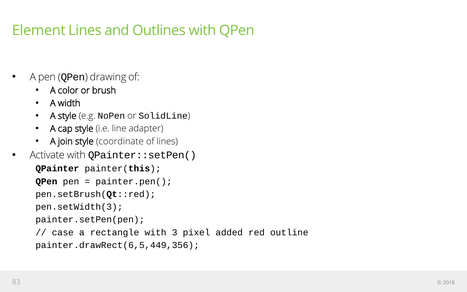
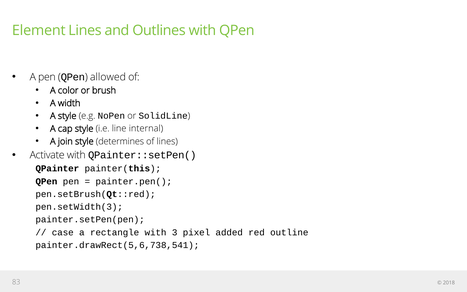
drawing: drawing -> allowed
adapter: adapter -> internal
coordinate: coordinate -> determines
painter.drawRect(6,5,449,356: painter.drawRect(6,5,449,356 -> painter.drawRect(5,6,738,541
